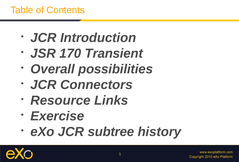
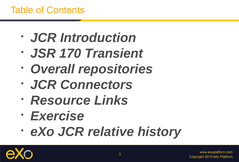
possibilities: possibilities -> repositories
subtree: subtree -> relative
